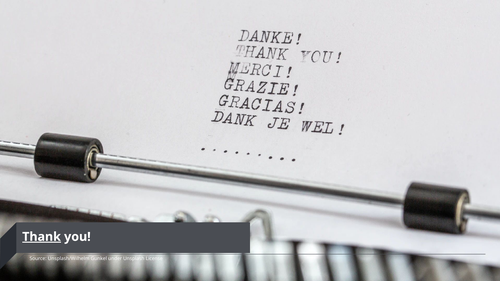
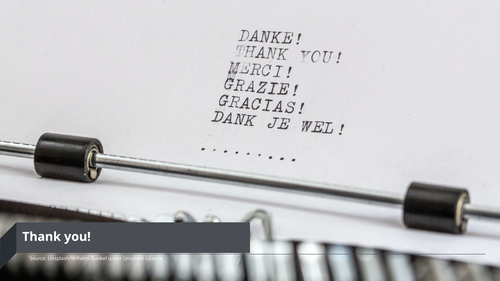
Thank underline: present -> none
